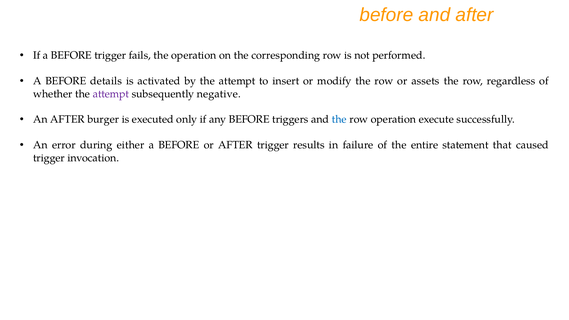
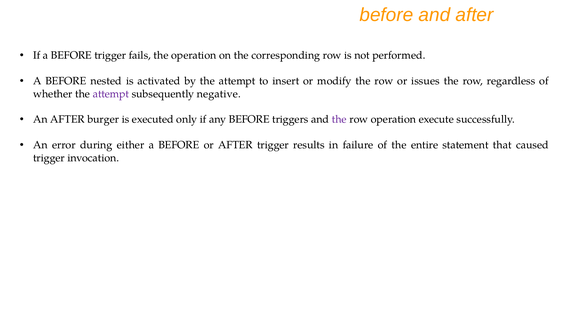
details: details -> nested
assets: assets -> issues
the at (339, 119) colour: blue -> purple
